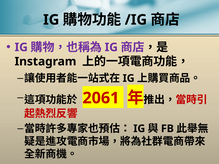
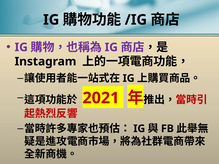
2061: 2061 -> 2021
